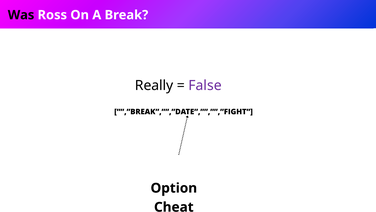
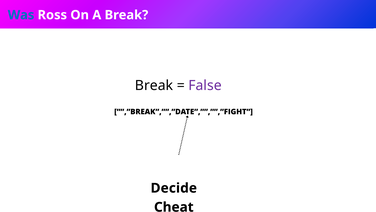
Was colour: black -> blue
Really at (154, 85): Really -> Break
Option: Option -> Decide
